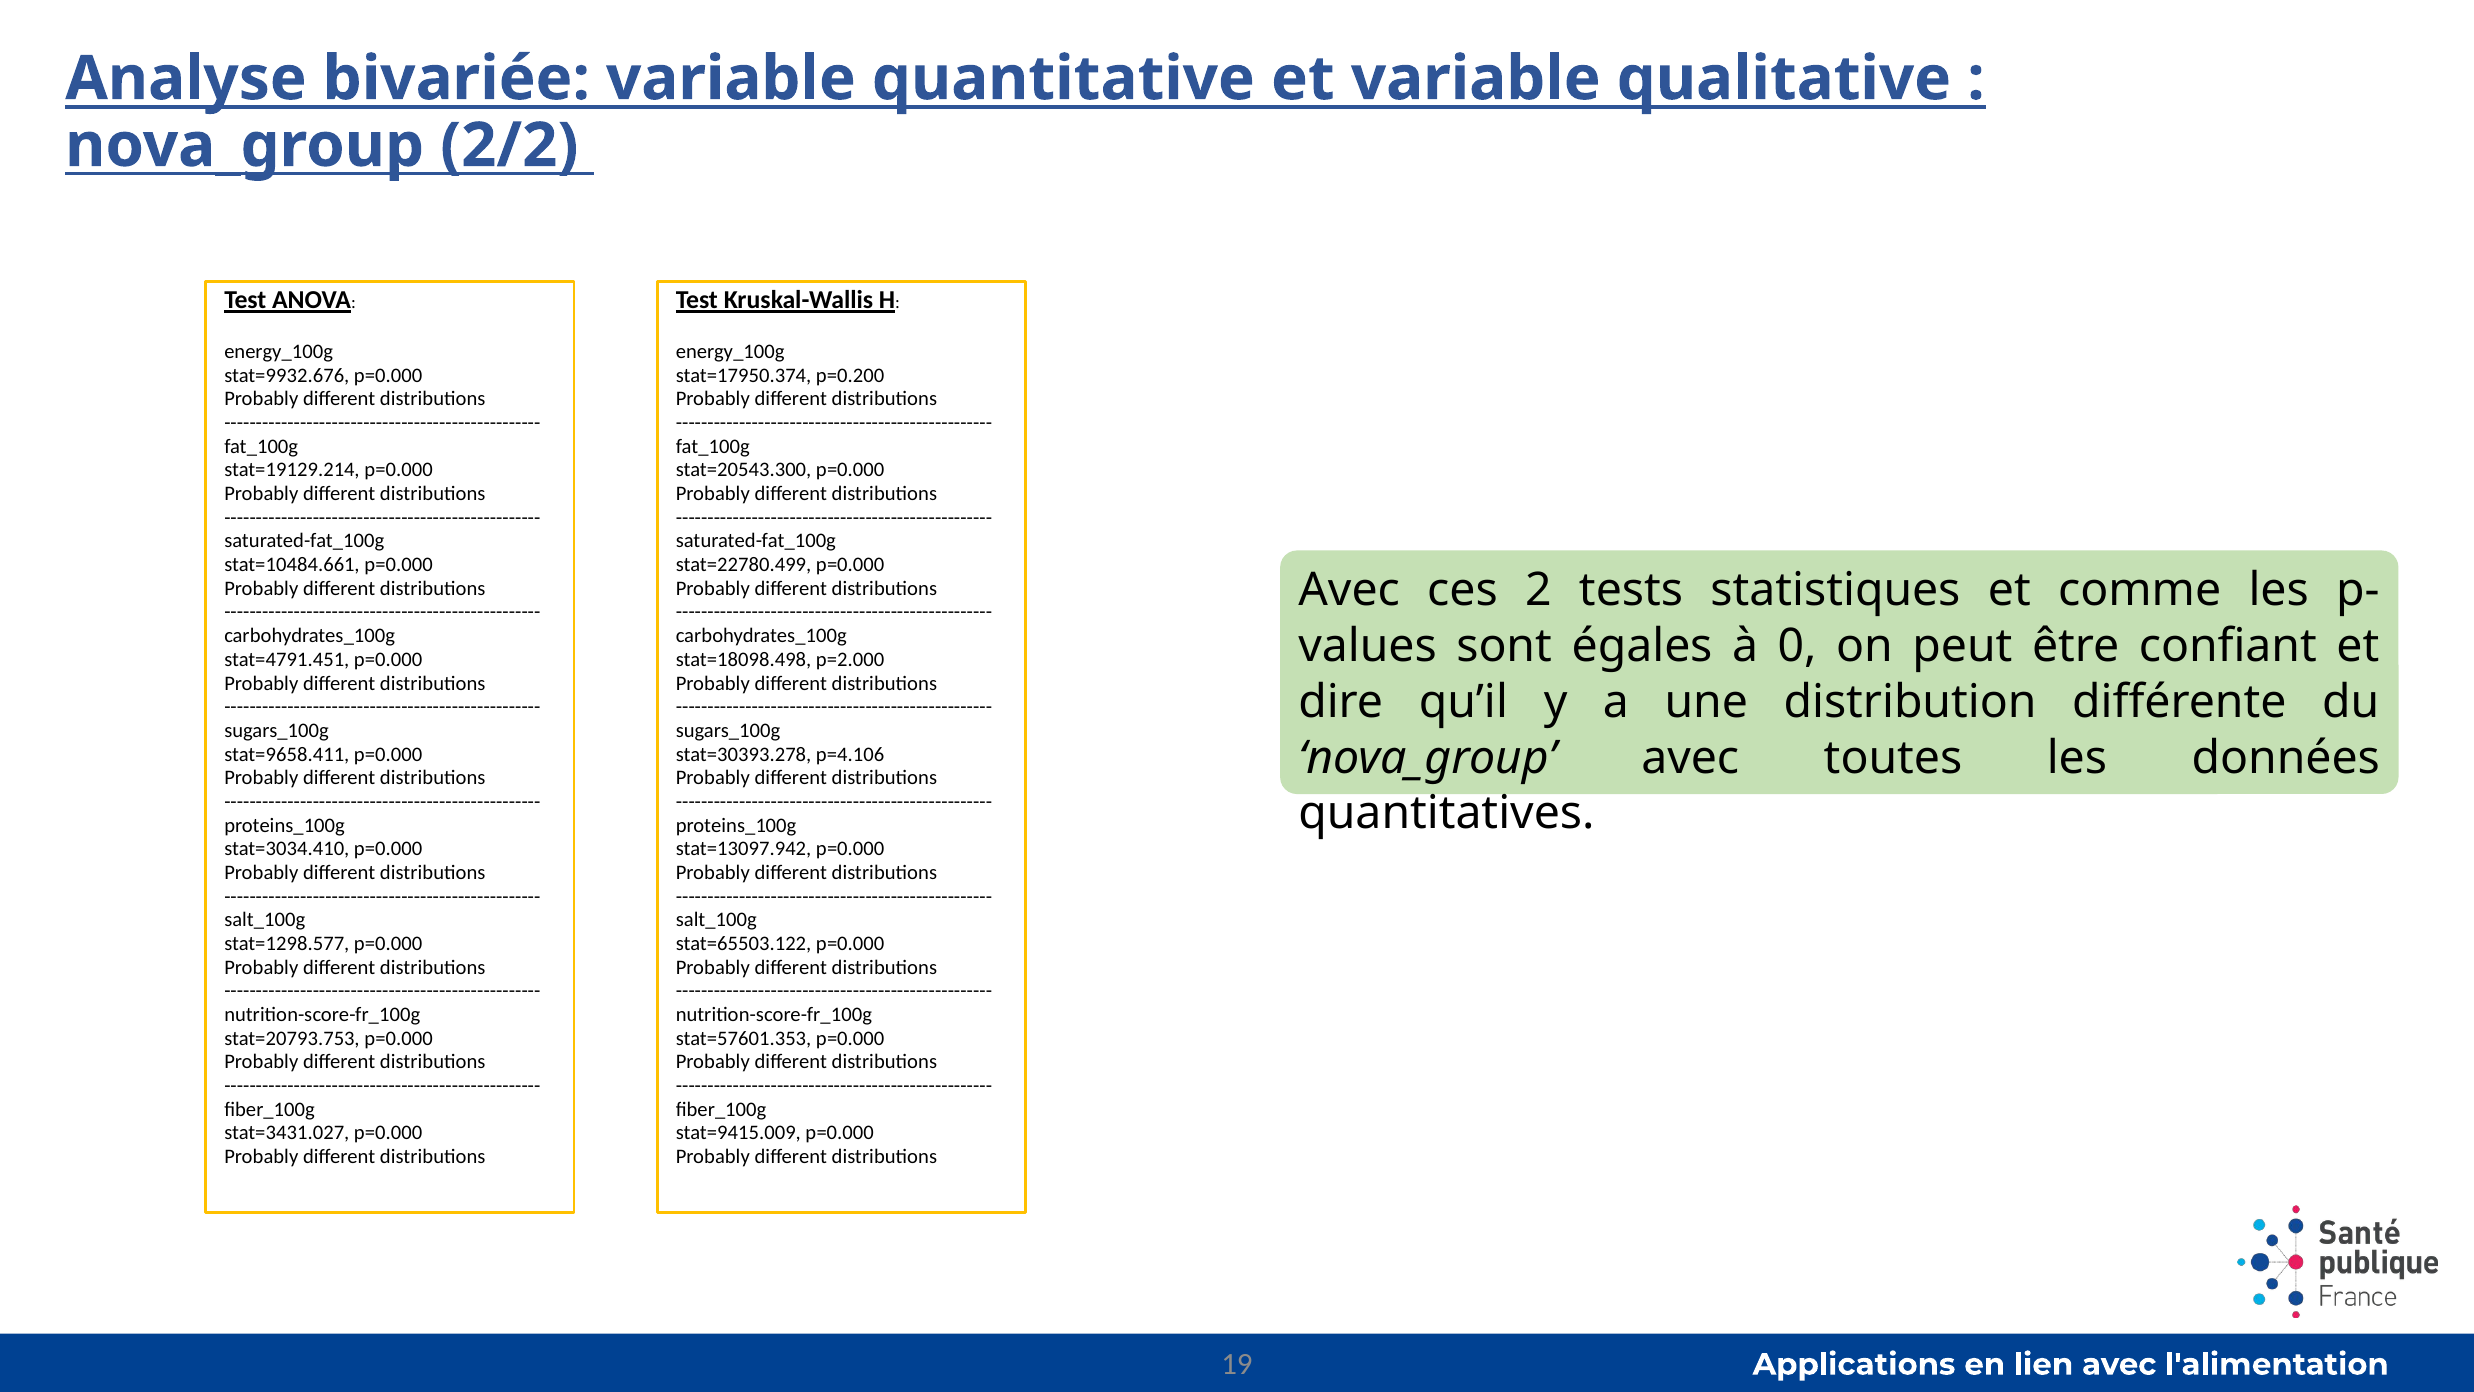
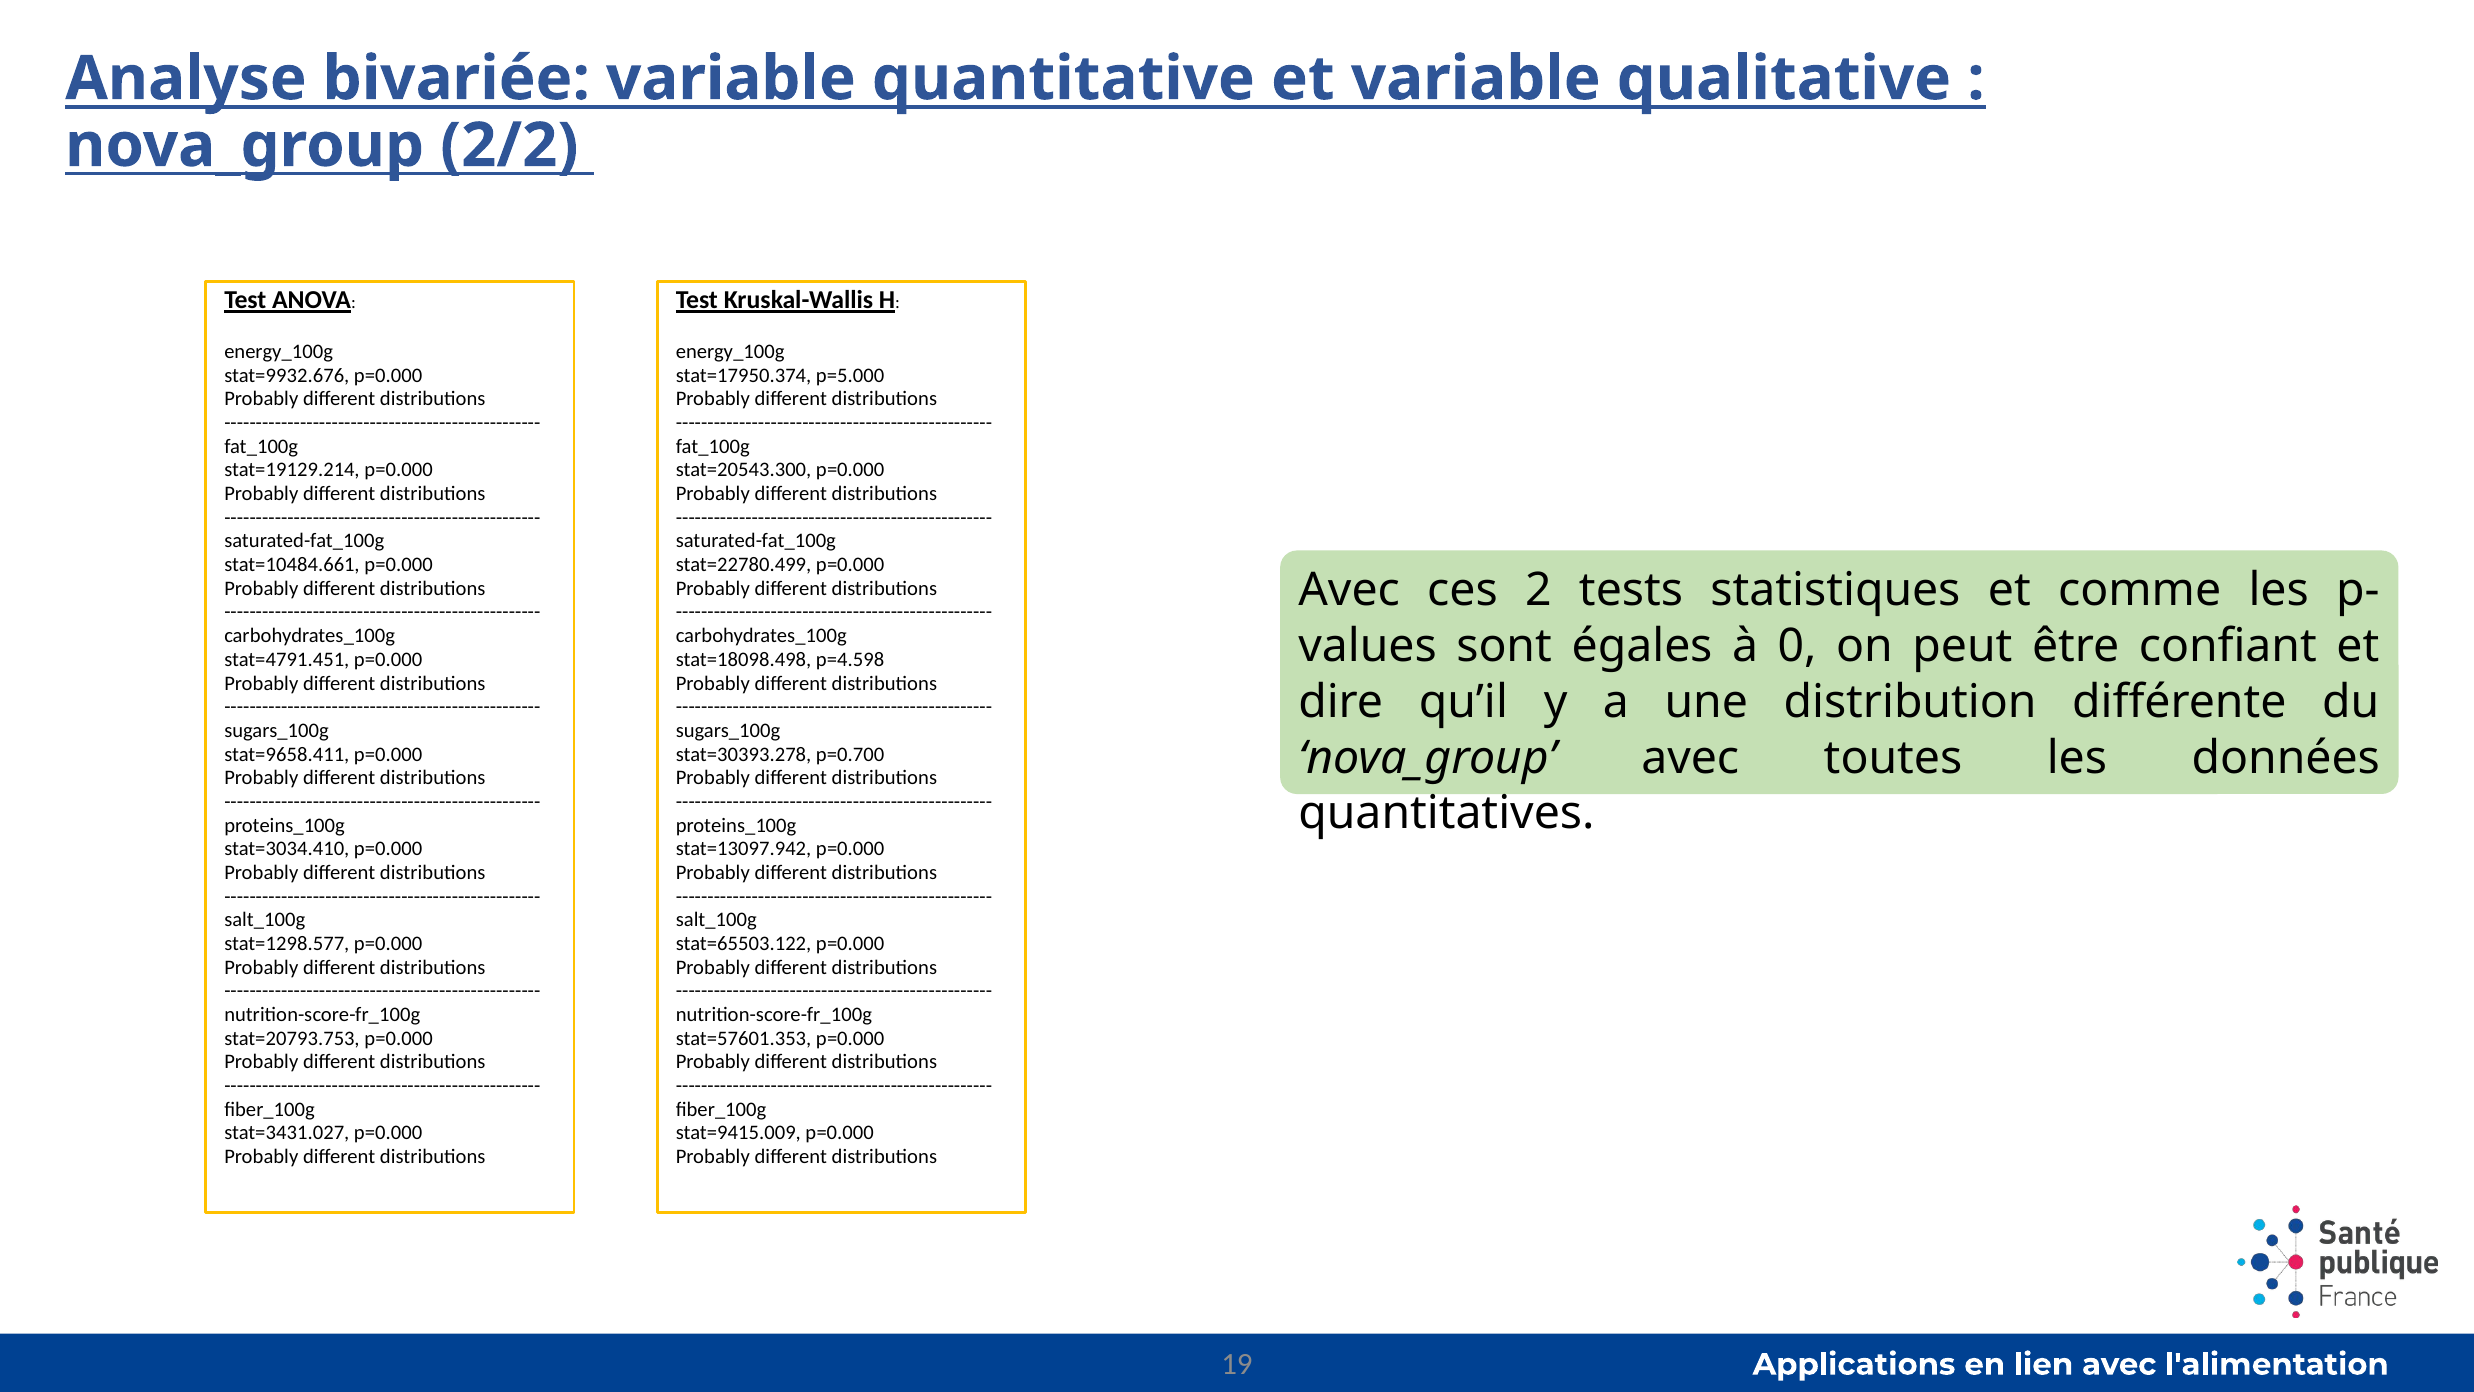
p=0.200: p=0.200 -> p=5.000
p=2.000: p=2.000 -> p=4.598
p=4.106: p=4.106 -> p=0.700
